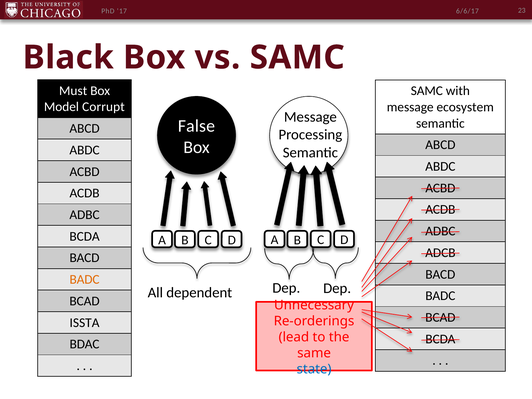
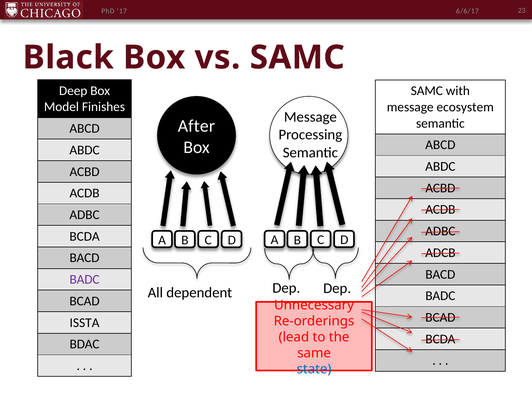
Must: Must -> Deep
Corrupt: Corrupt -> Finishes
False: False -> After
BADC at (85, 279) colour: orange -> purple
